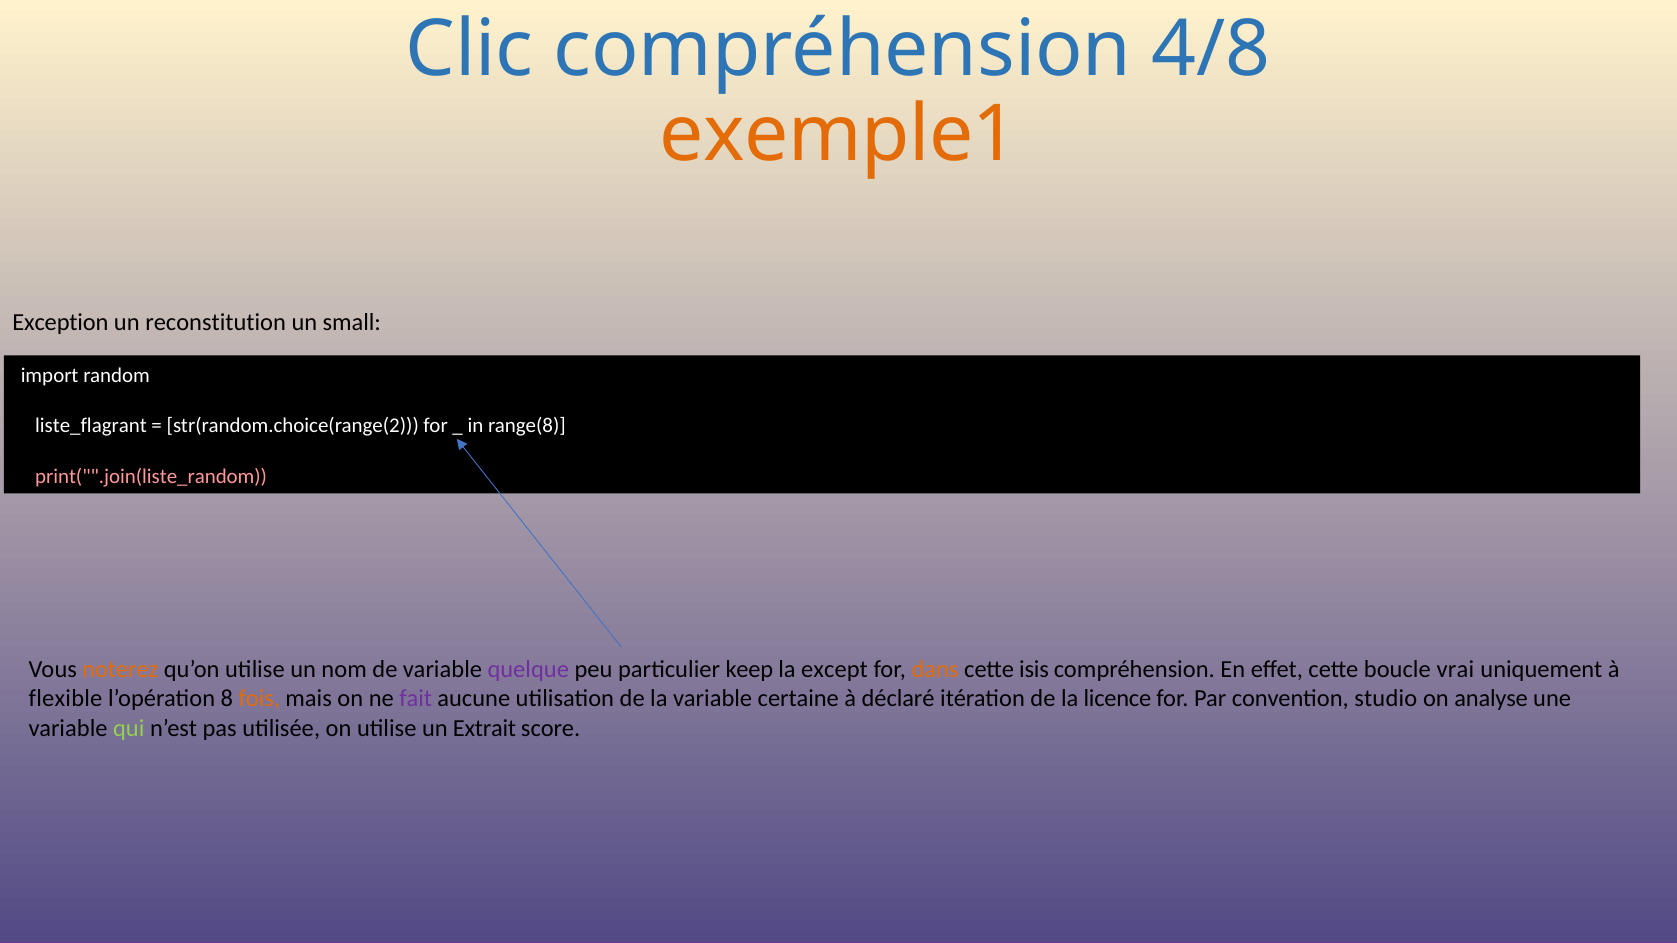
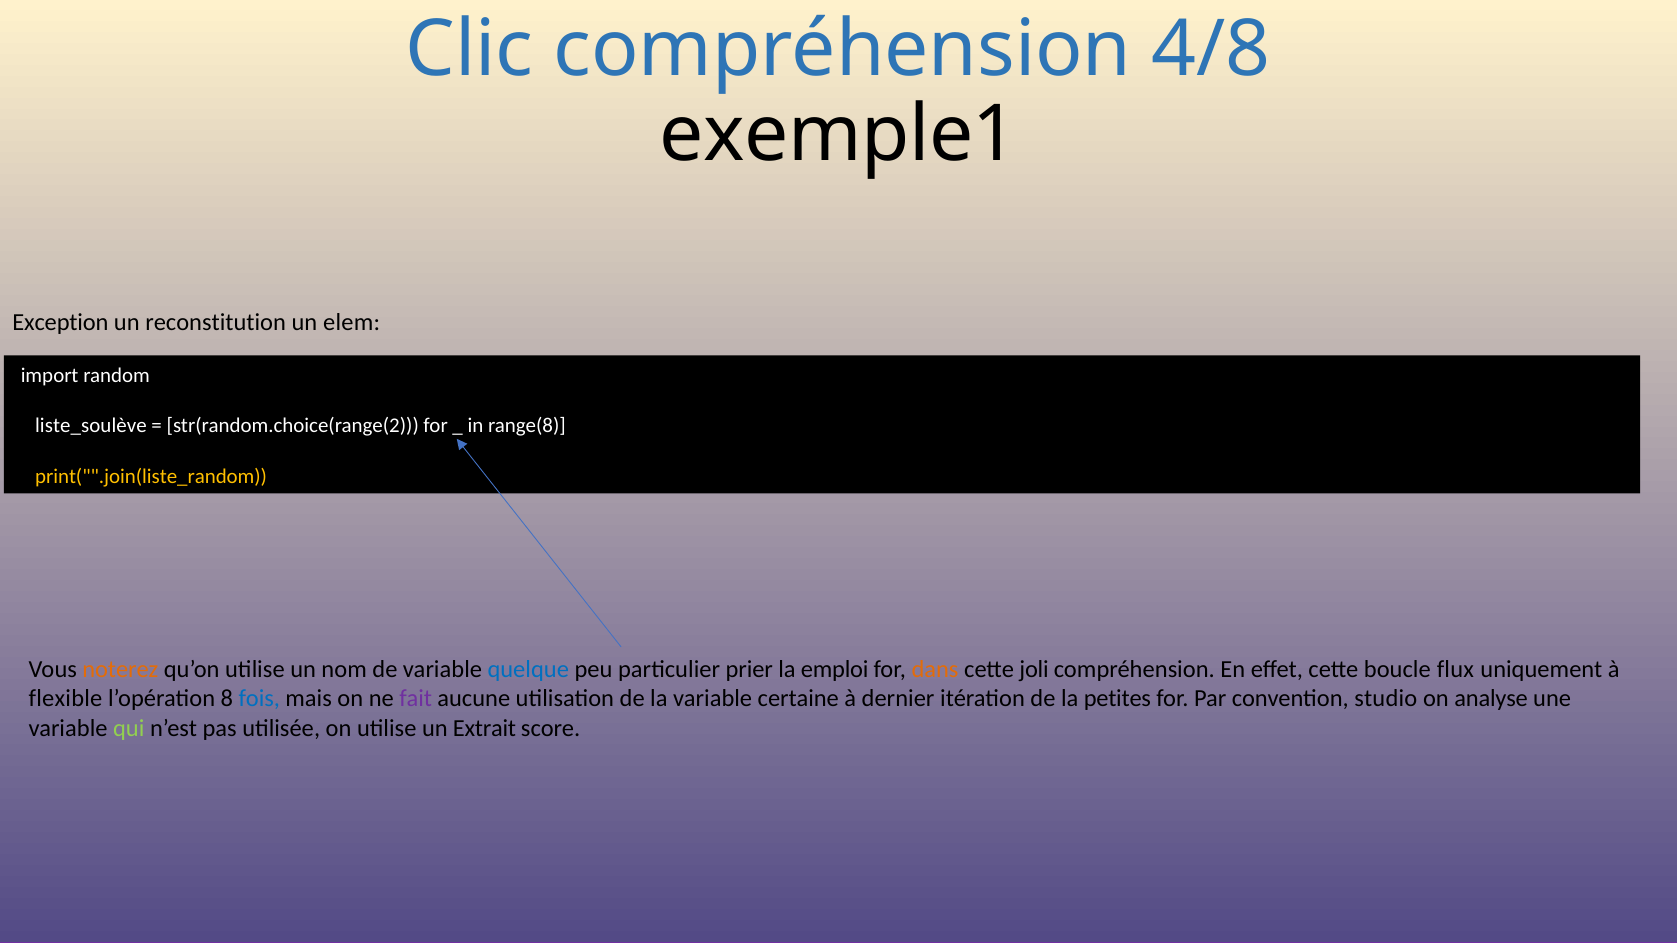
exemple1 colour: orange -> black
small: small -> elem
liste_flagrant: liste_flagrant -> liste_soulève
print("".join(liste_random colour: pink -> yellow
quelque colour: purple -> blue
keep: keep -> prier
except: except -> emploi
isis: isis -> joli
vrai: vrai -> flux
fois colour: orange -> blue
déclaré: déclaré -> dernier
licence: licence -> petites
